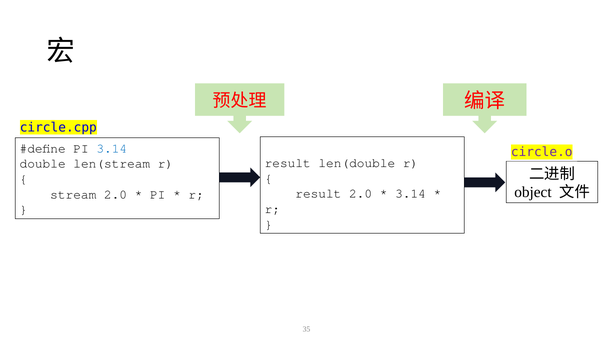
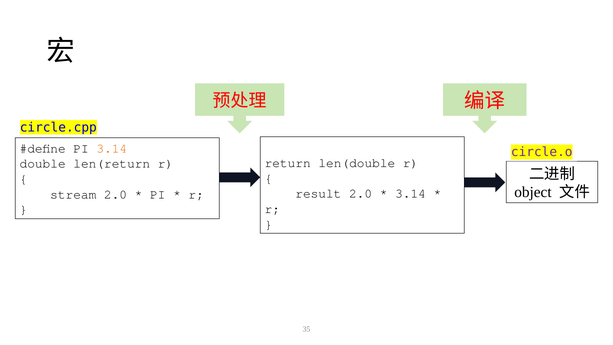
3.14 at (112, 148) colour: blue -> orange
result at (288, 163): result -> return
len(stream: len(stream -> len(return
